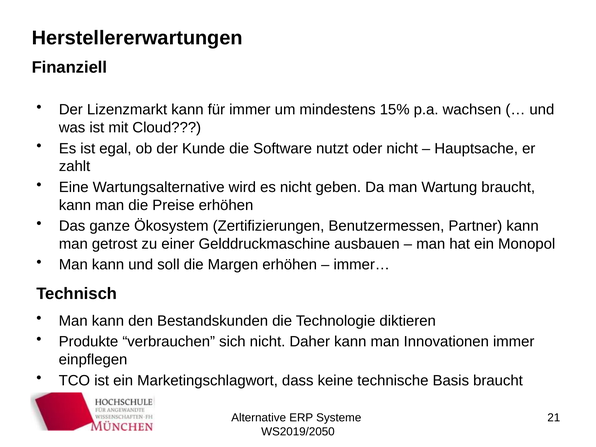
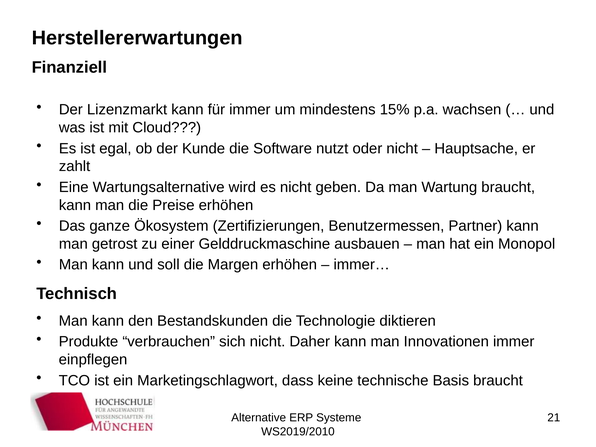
WS2019/2050: WS2019/2050 -> WS2019/2010
